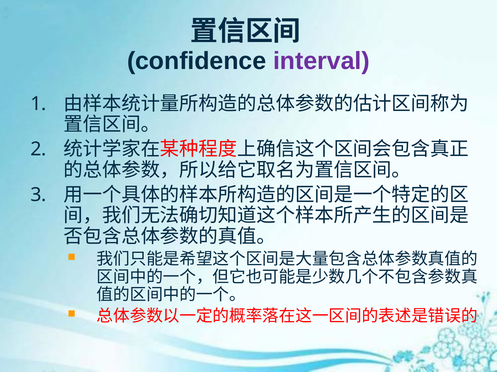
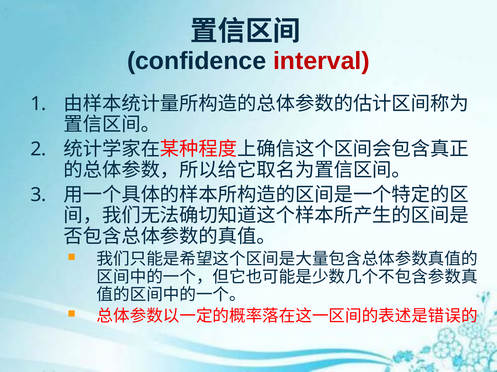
interval colour: purple -> red
